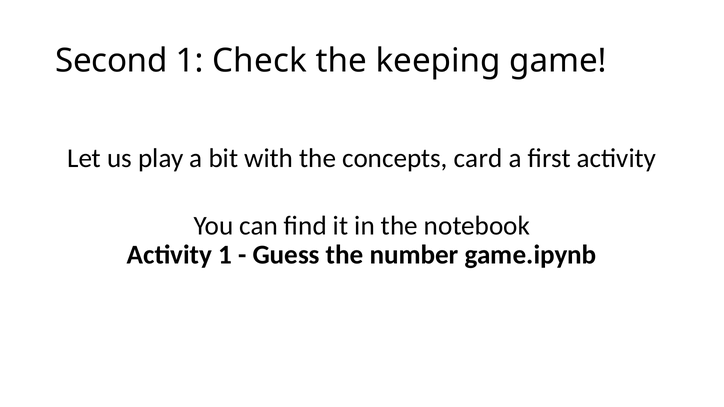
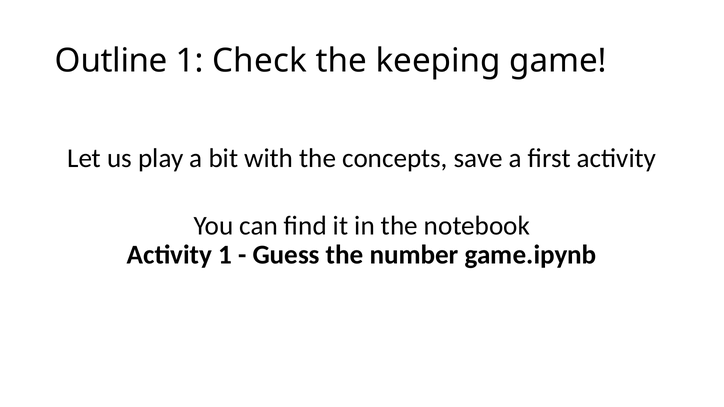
Second: Second -> Outline
card: card -> save
